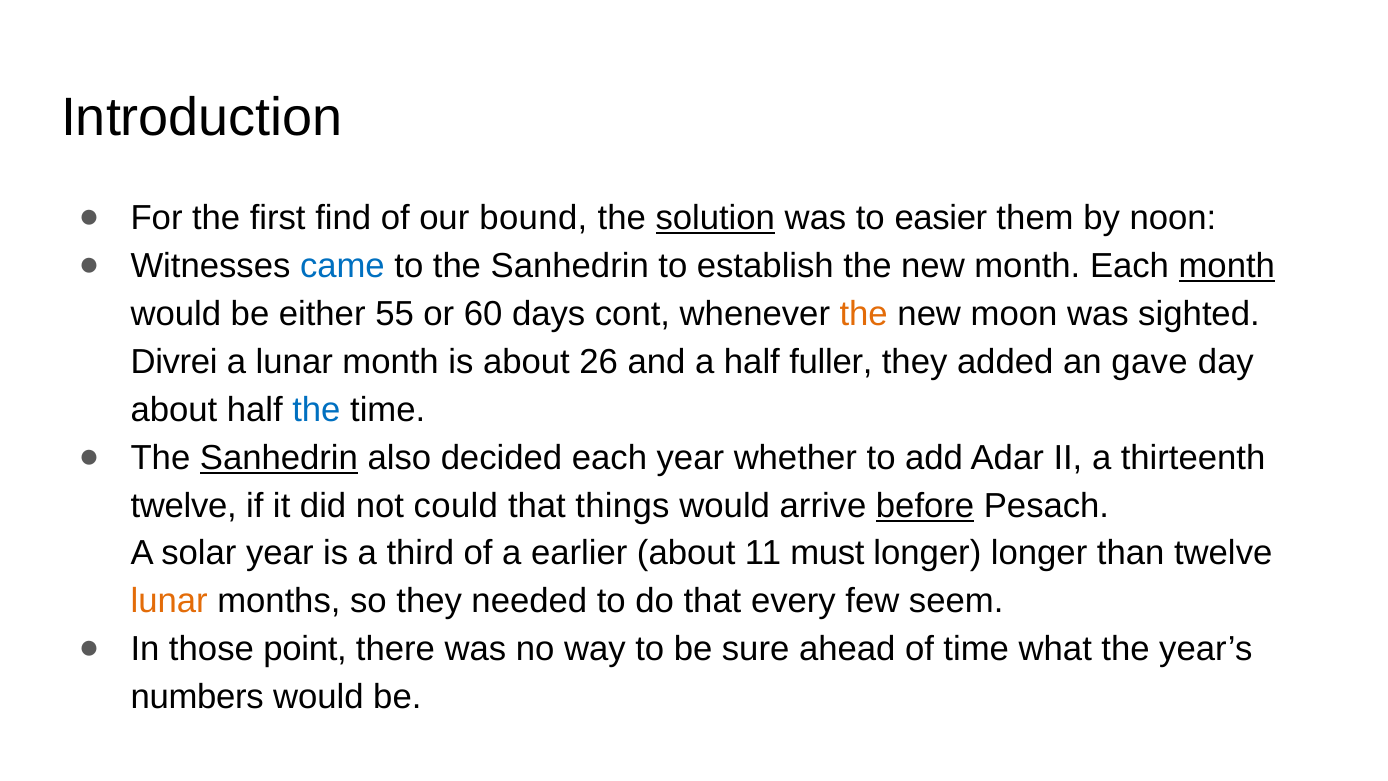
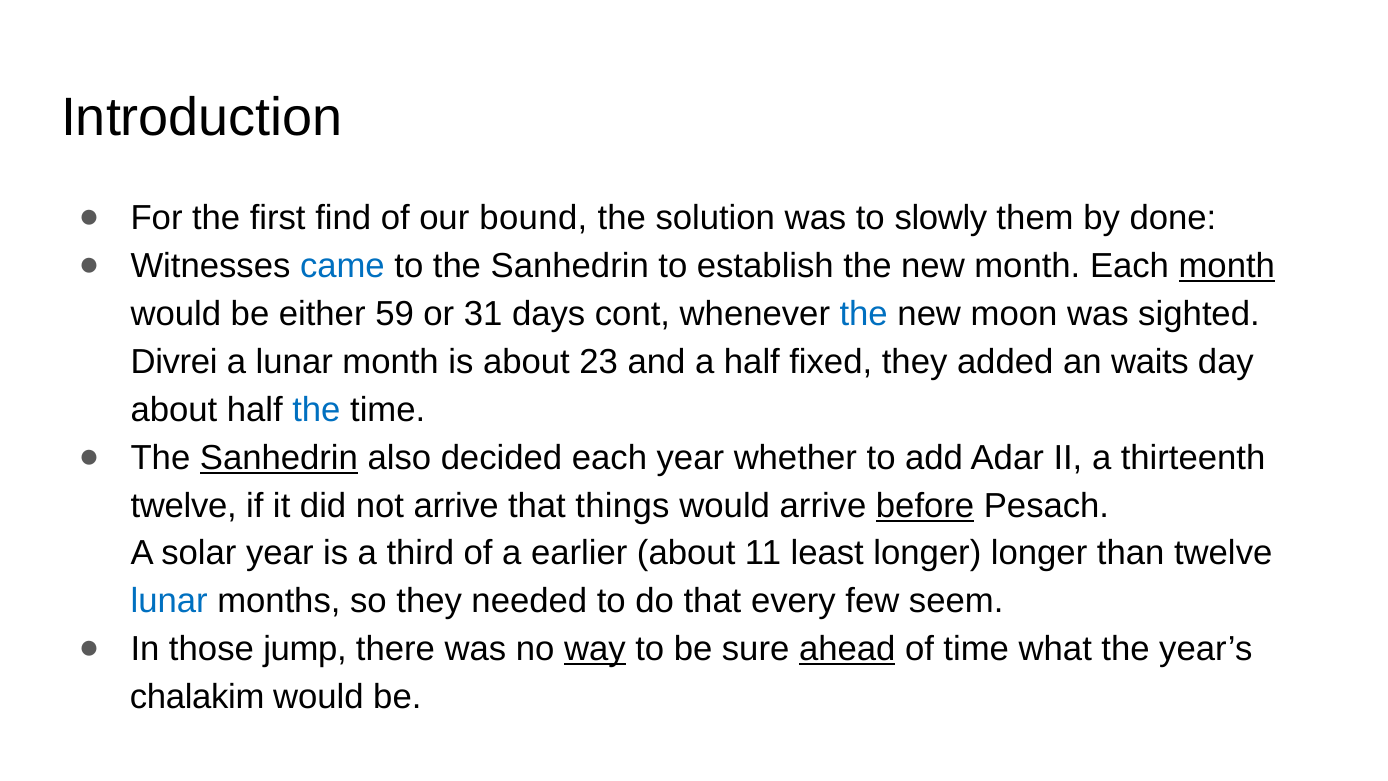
solution underline: present -> none
easier: easier -> slowly
noon: noon -> done
55: 55 -> 59
60: 60 -> 31
the at (864, 314) colour: orange -> blue
26: 26 -> 23
fuller: fuller -> fixed
gave: gave -> waits
not could: could -> arrive
must: must -> least
lunar at (169, 601) colour: orange -> blue
point: point -> jump
way underline: none -> present
ahead underline: none -> present
numbers: numbers -> chalakim
